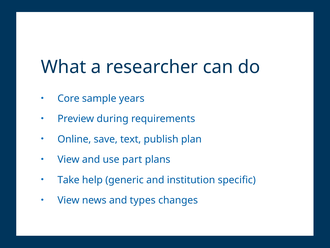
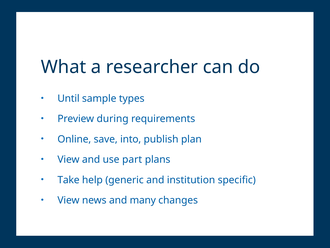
Core: Core -> Until
years: years -> types
text: text -> into
types: types -> many
